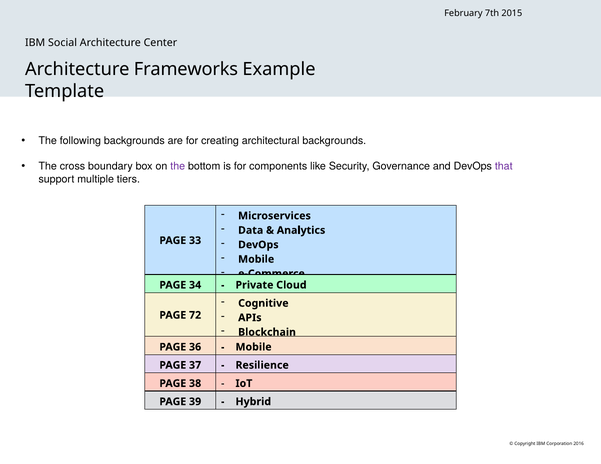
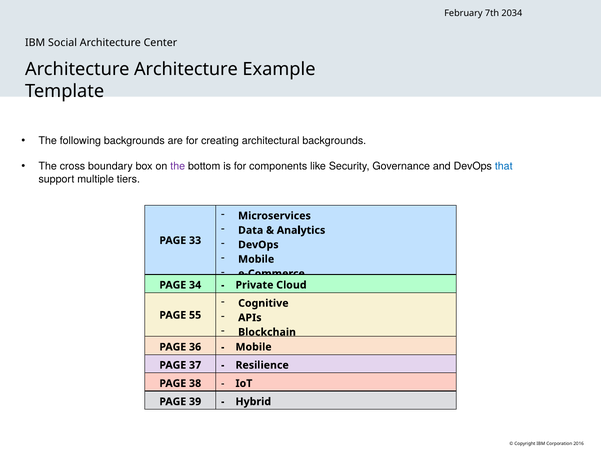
2015: 2015 -> 2034
Architecture Frameworks: Frameworks -> Architecture
that colour: purple -> blue
72: 72 -> 55
